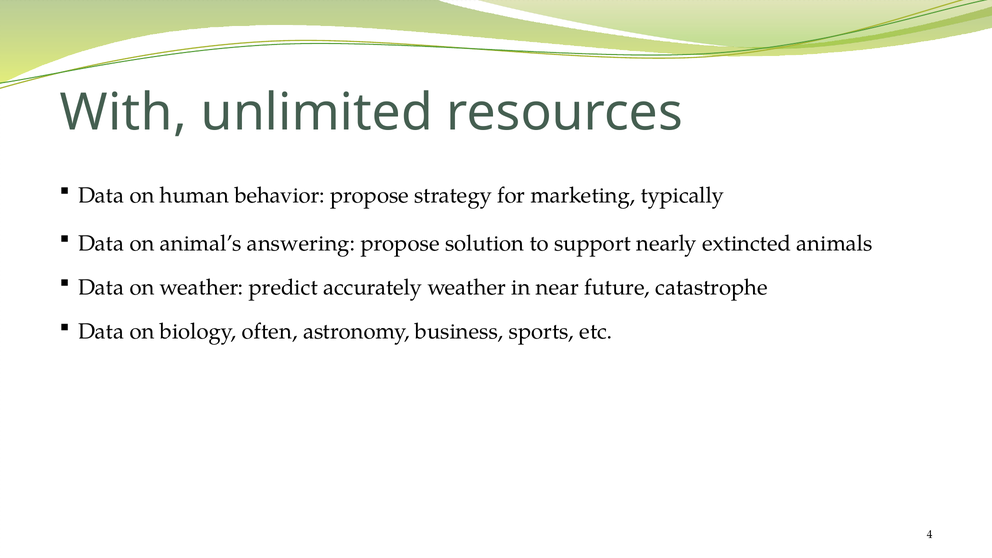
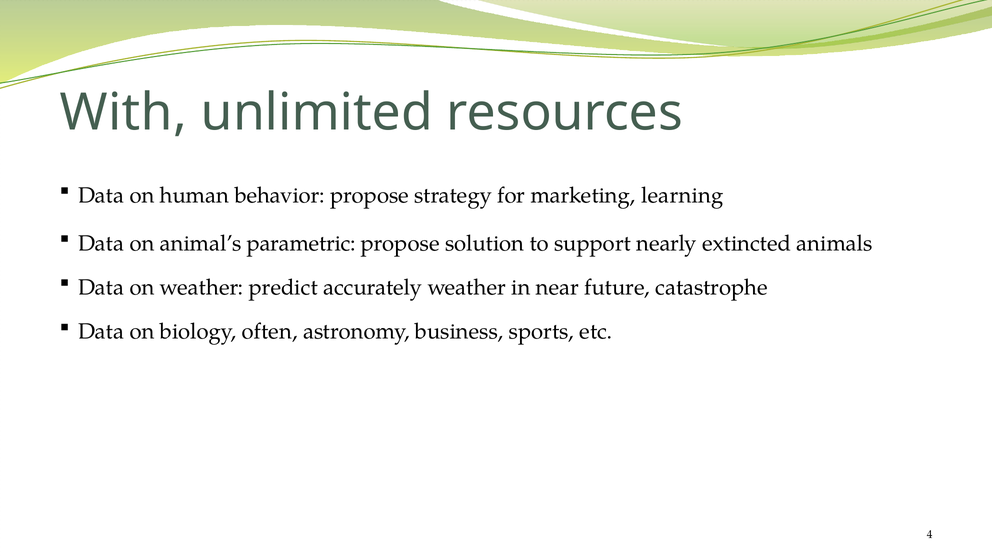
typically: typically -> learning
answering: answering -> parametric
